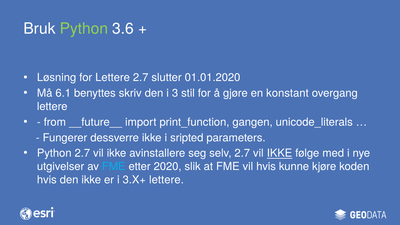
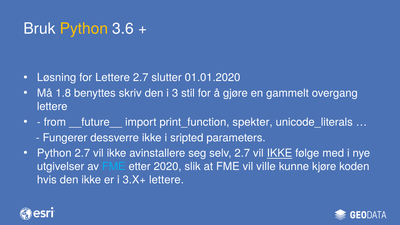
Python at (84, 29) colour: light green -> yellow
6.1: 6.1 -> 1.8
konstant: konstant -> gammelt
gangen: gangen -> spekter
vil hvis: hvis -> ville
